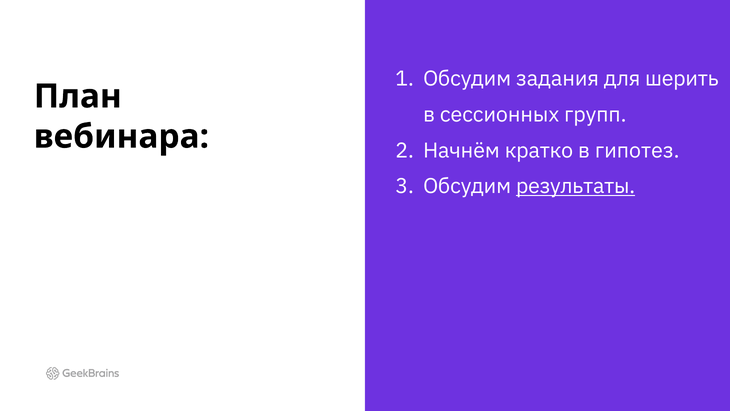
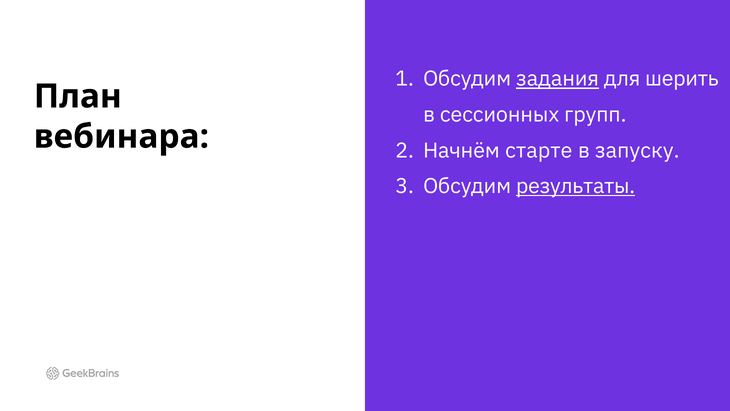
задания underline: none -> present
кратко: кратко -> старте
гипотез: гипотез -> запуску
